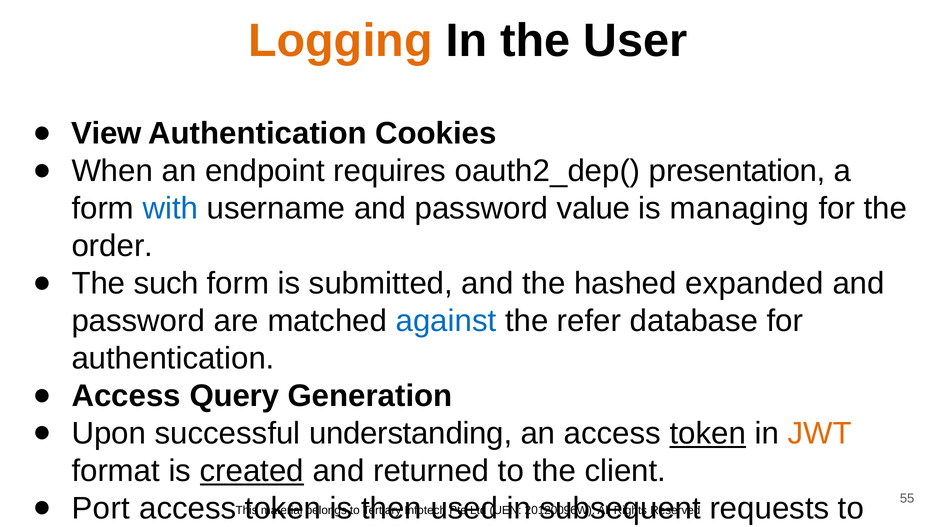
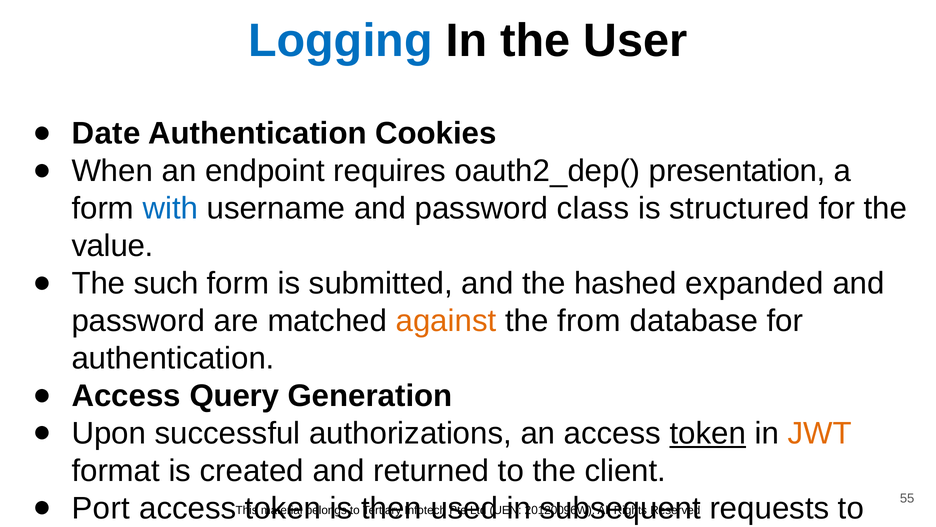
Logging colour: orange -> blue
View: View -> Date
value: value -> class
managing: managing -> structured
order: order -> value
against colour: blue -> orange
refer: refer -> from
understanding: understanding -> authorizations
created underline: present -> none
